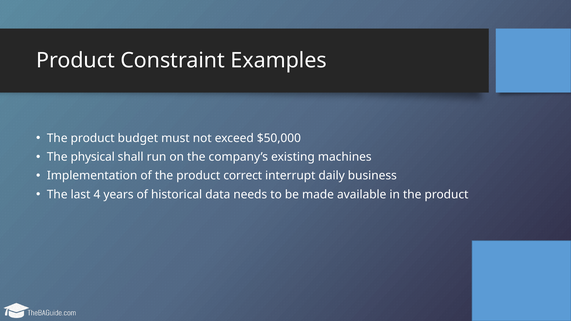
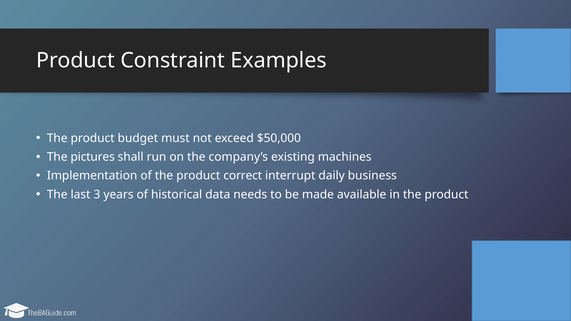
physical: physical -> pictures
4: 4 -> 3
